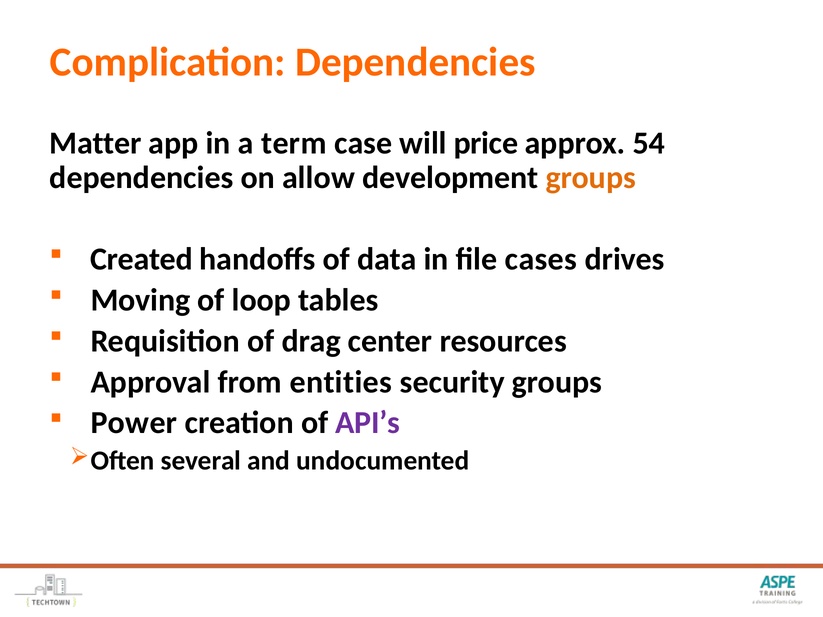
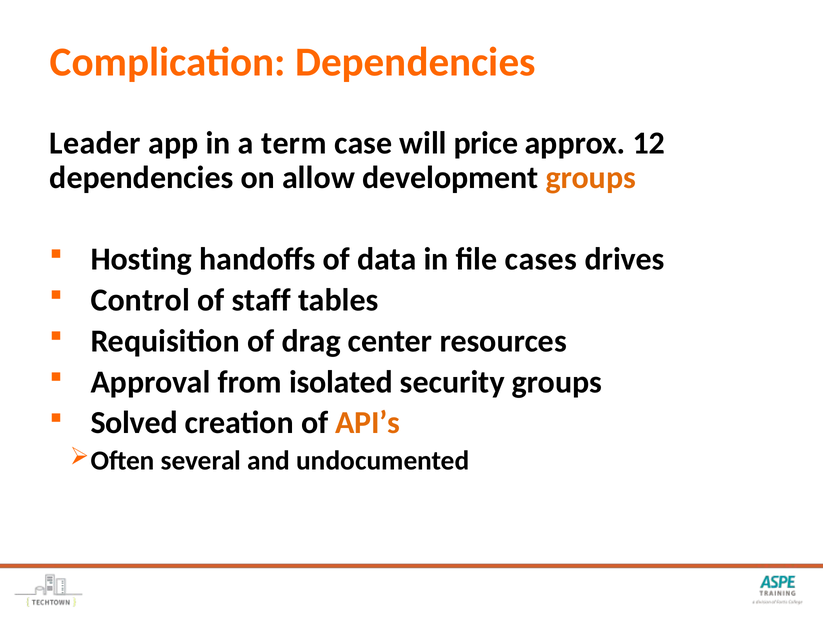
Matter: Matter -> Leader
54: 54 -> 12
Created: Created -> Hosting
Moving: Moving -> Control
loop: loop -> staff
entities: entities -> isolated
Power: Power -> Solved
API’s colour: purple -> orange
